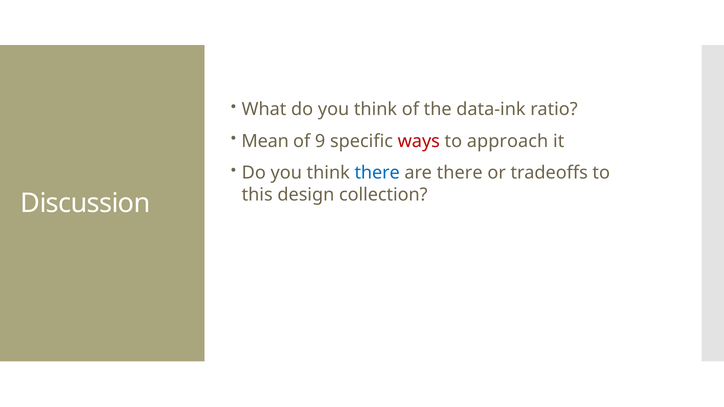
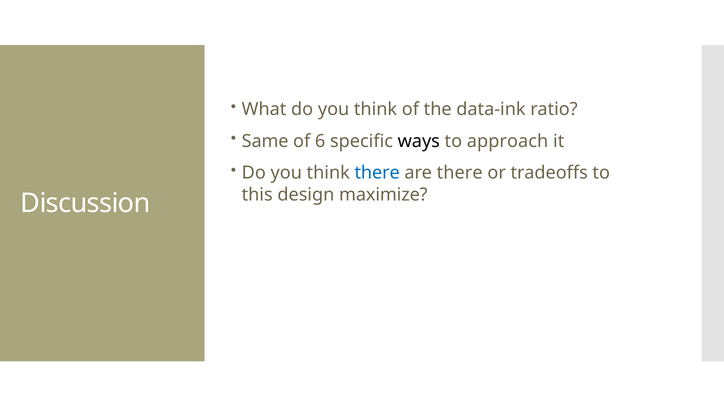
Mean: Mean -> Same
9: 9 -> 6
ways colour: red -> black
collection: collection -> maximize
